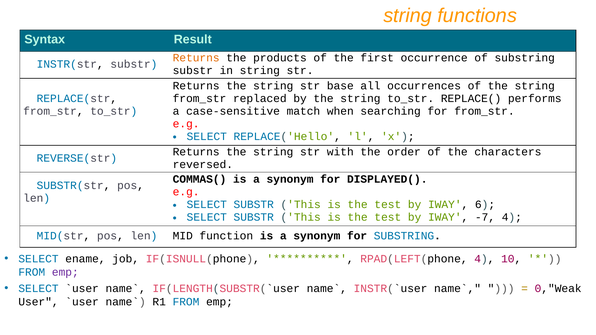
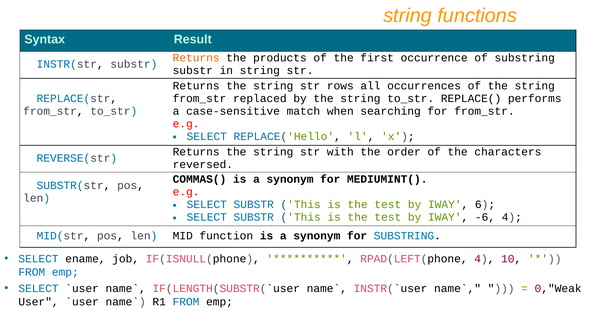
base: base -> rows
DISPLAYED(: DISPLAYED( -> MEDIUMINT(
-7: -7 -> -6
emp at (65, 272) colour: purple -> blue
